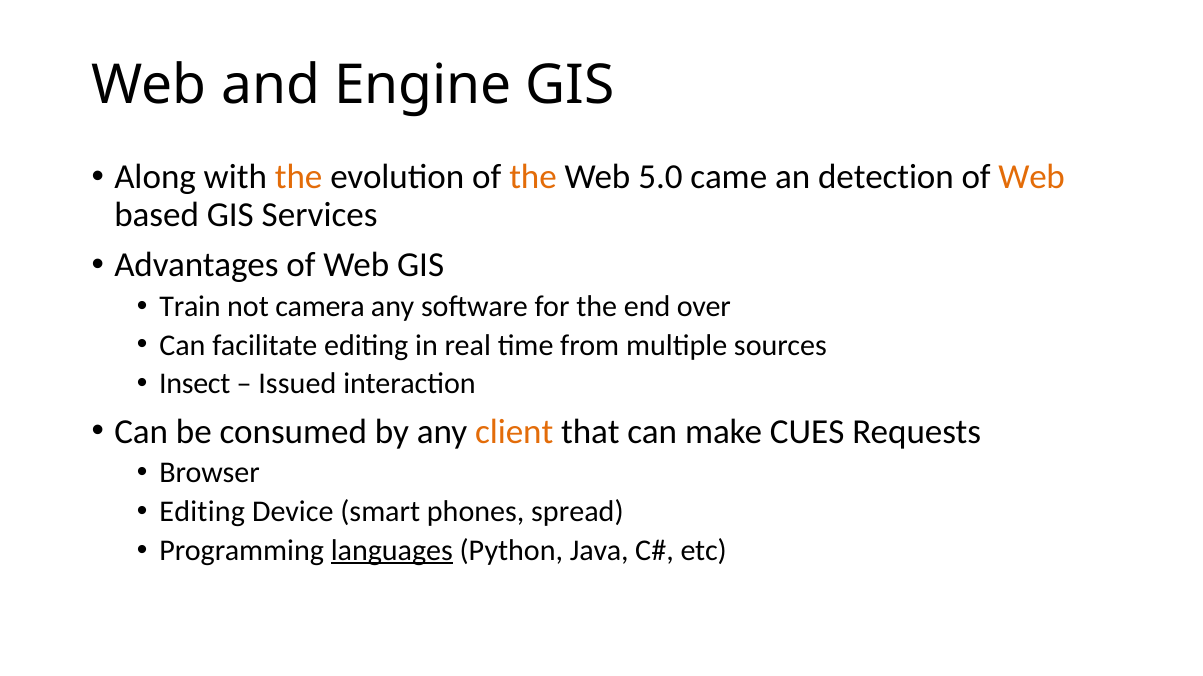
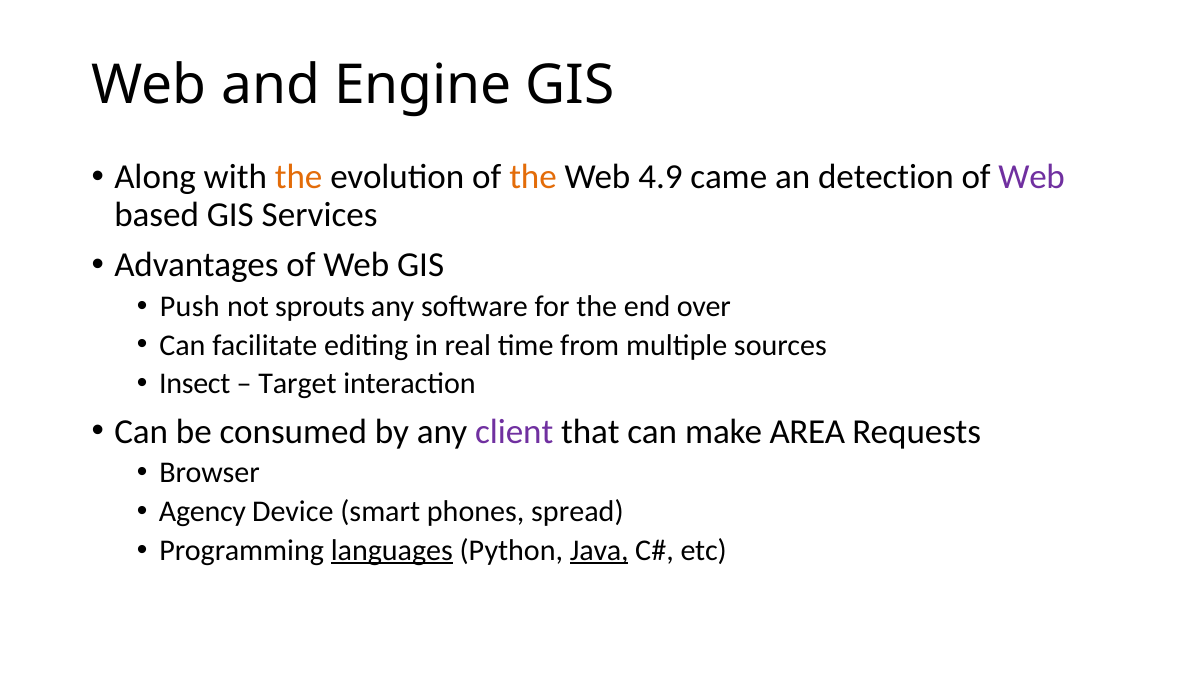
5.0: 5.0 -> 4.9
Web at (1032, 177) colour: orange -> purple
Train: Train -> Push
camera: camera -> sprouts
Issued: Issued -> Target
client colour: orange -> purple
CUES: CUES -> AREA
Editing at (202, 512): Editing -> Agency
Java underline: none -> present
